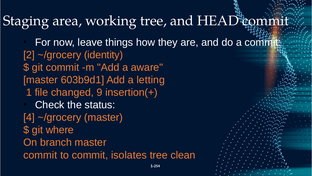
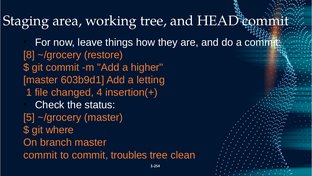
2: 2 -> 8
identity: identity -> restore
aware: aware -> higher
9: 9 -> 4
4: 4 -> 5
isolates: isolates -> troubles
